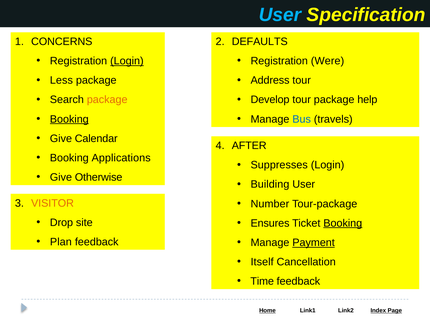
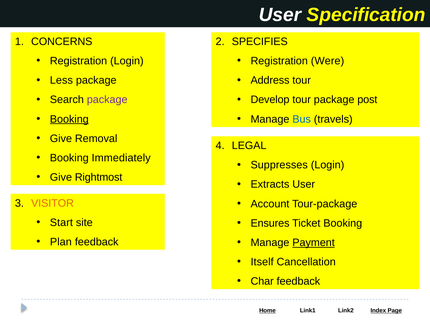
User at (280, 15) colour: light blue -> white
DEFAULTS: DEFAULTS -> SPECIFIES
Login at (127, 61) underline: present -> none
help: help -> post
package at (107, 100) colour: orange -> purple
Calendar: Calendar -> Removal
AFTER: AFTER -> LEGAL
Applications: Applications -> Immediately
Otherwise: Otherwise -> Rightmost
Building: Building -> Extracts
Number: Number -> Account
Drop: Drop -> Start
Booking at (343, 223) underline: present -> none
Time: Time -> Char
